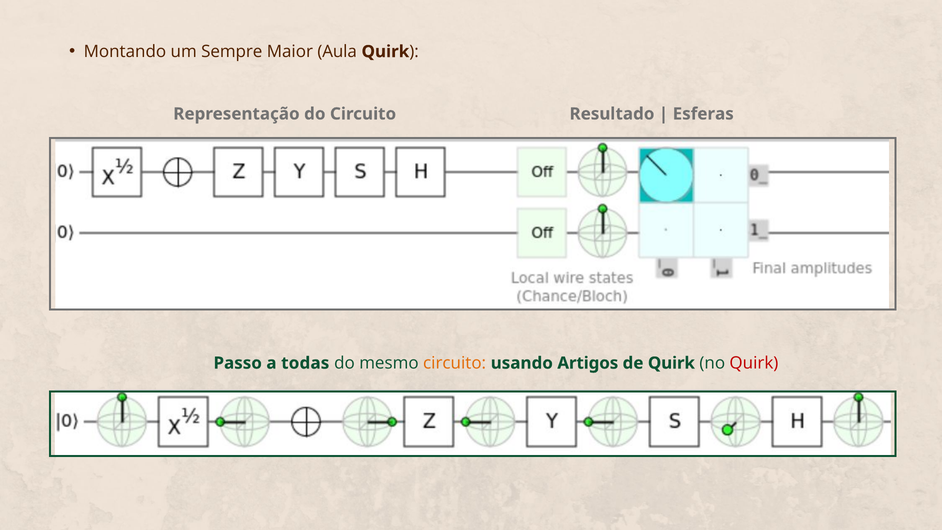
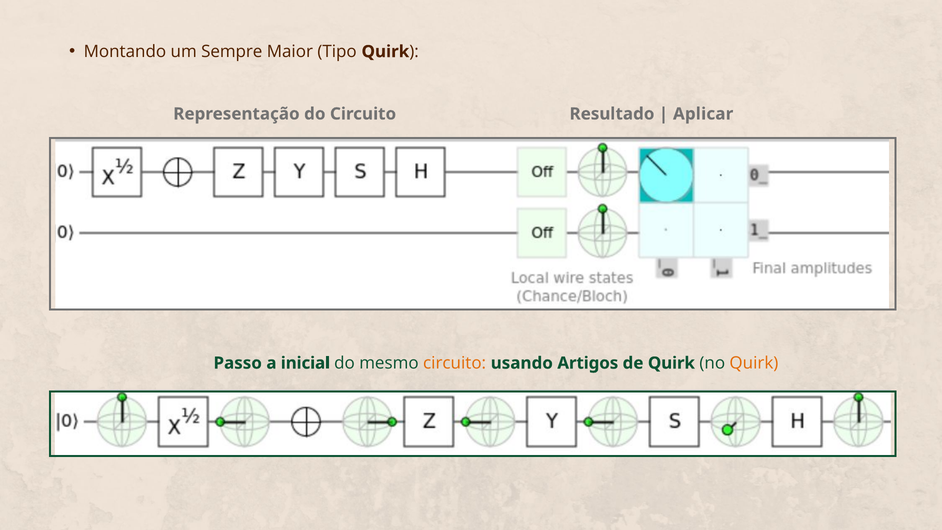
Aula: Aula -> Tipo
Esferas: Esferas -> Aplicar
todas: todas -> inicial
Quirk at (754, 363) colour: red -> orange
